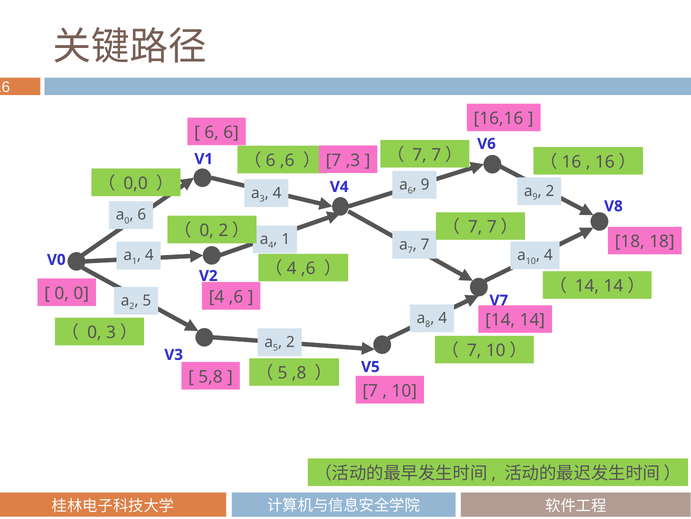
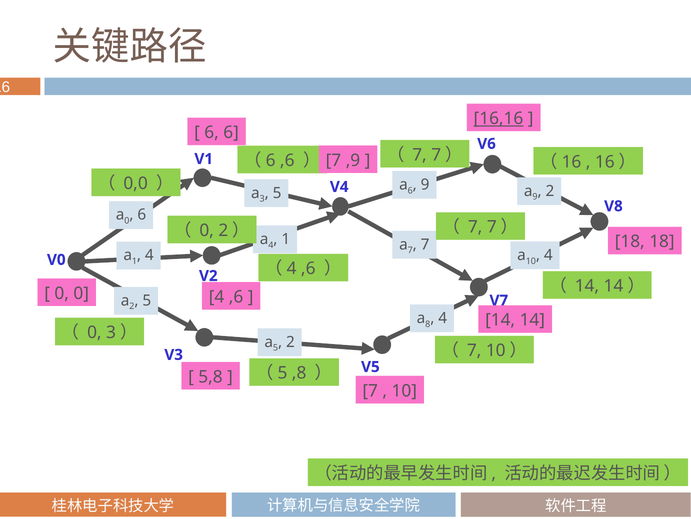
16,16 underline: none -> present
,3: ,3 -> ,9
4 at (277, 193): 4 -> 5
